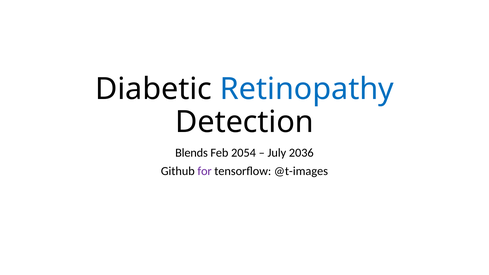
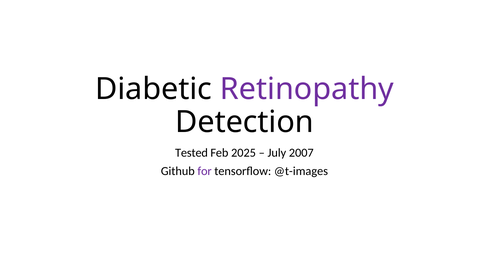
Retinopathy colour: blue -> purple
Blends: Blends -> Tested
2054: 2054 -> 2025
2036: 2036 -> 2007
